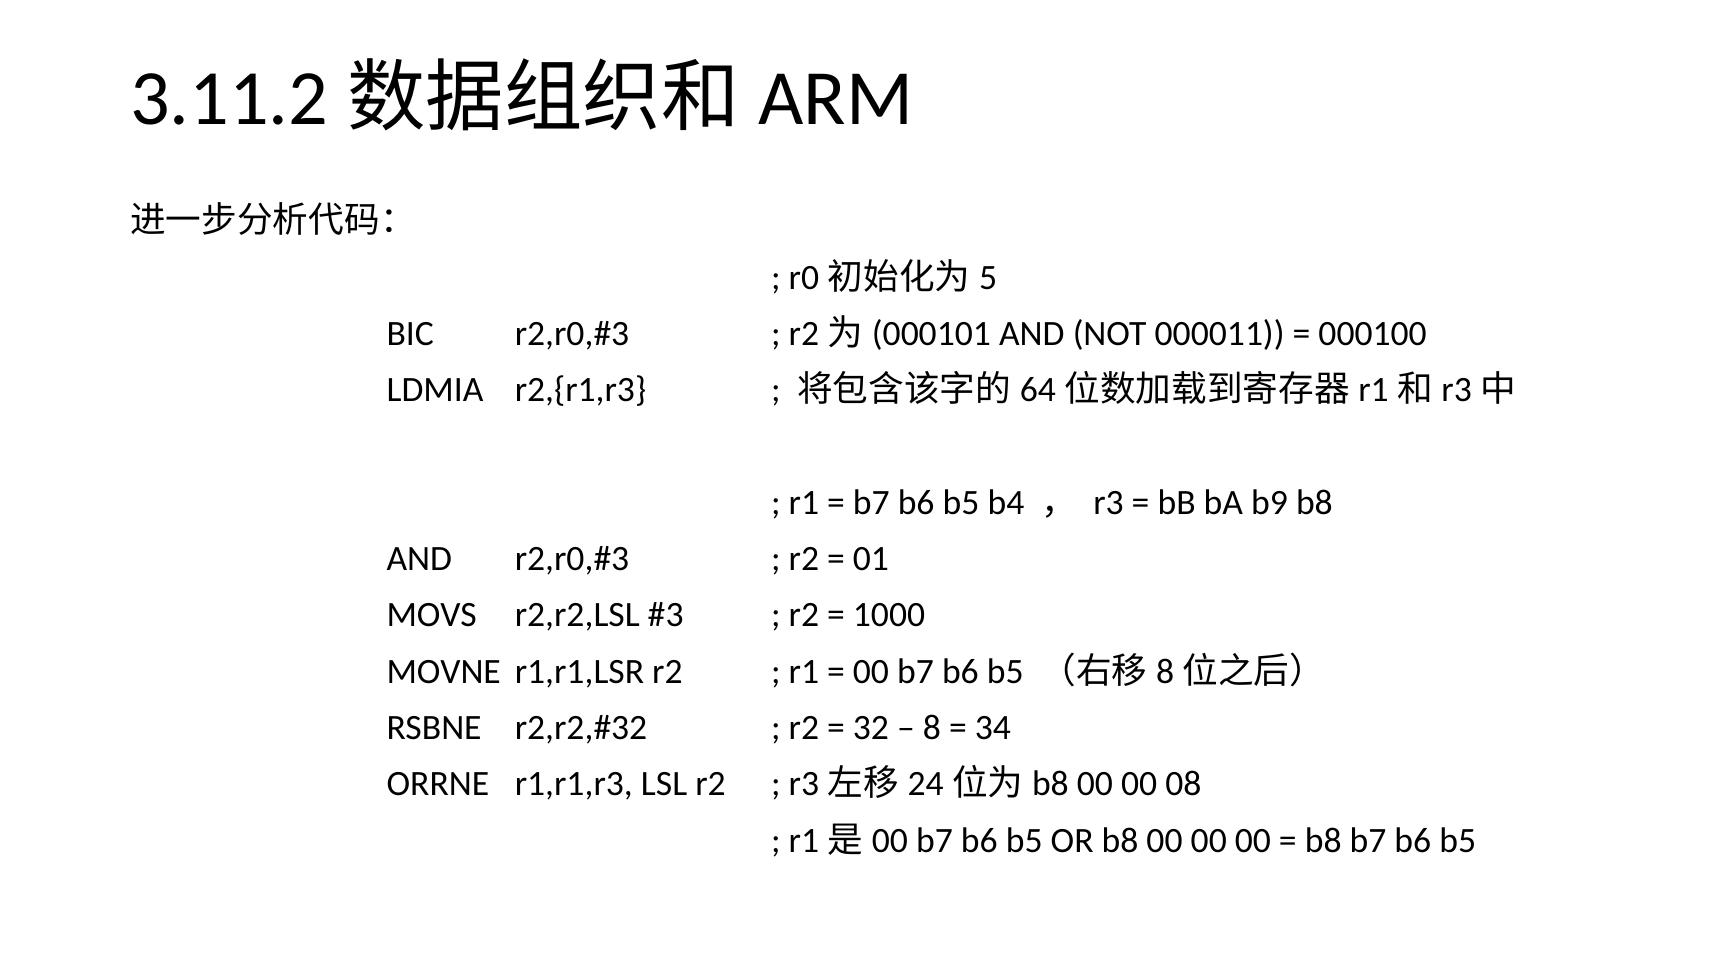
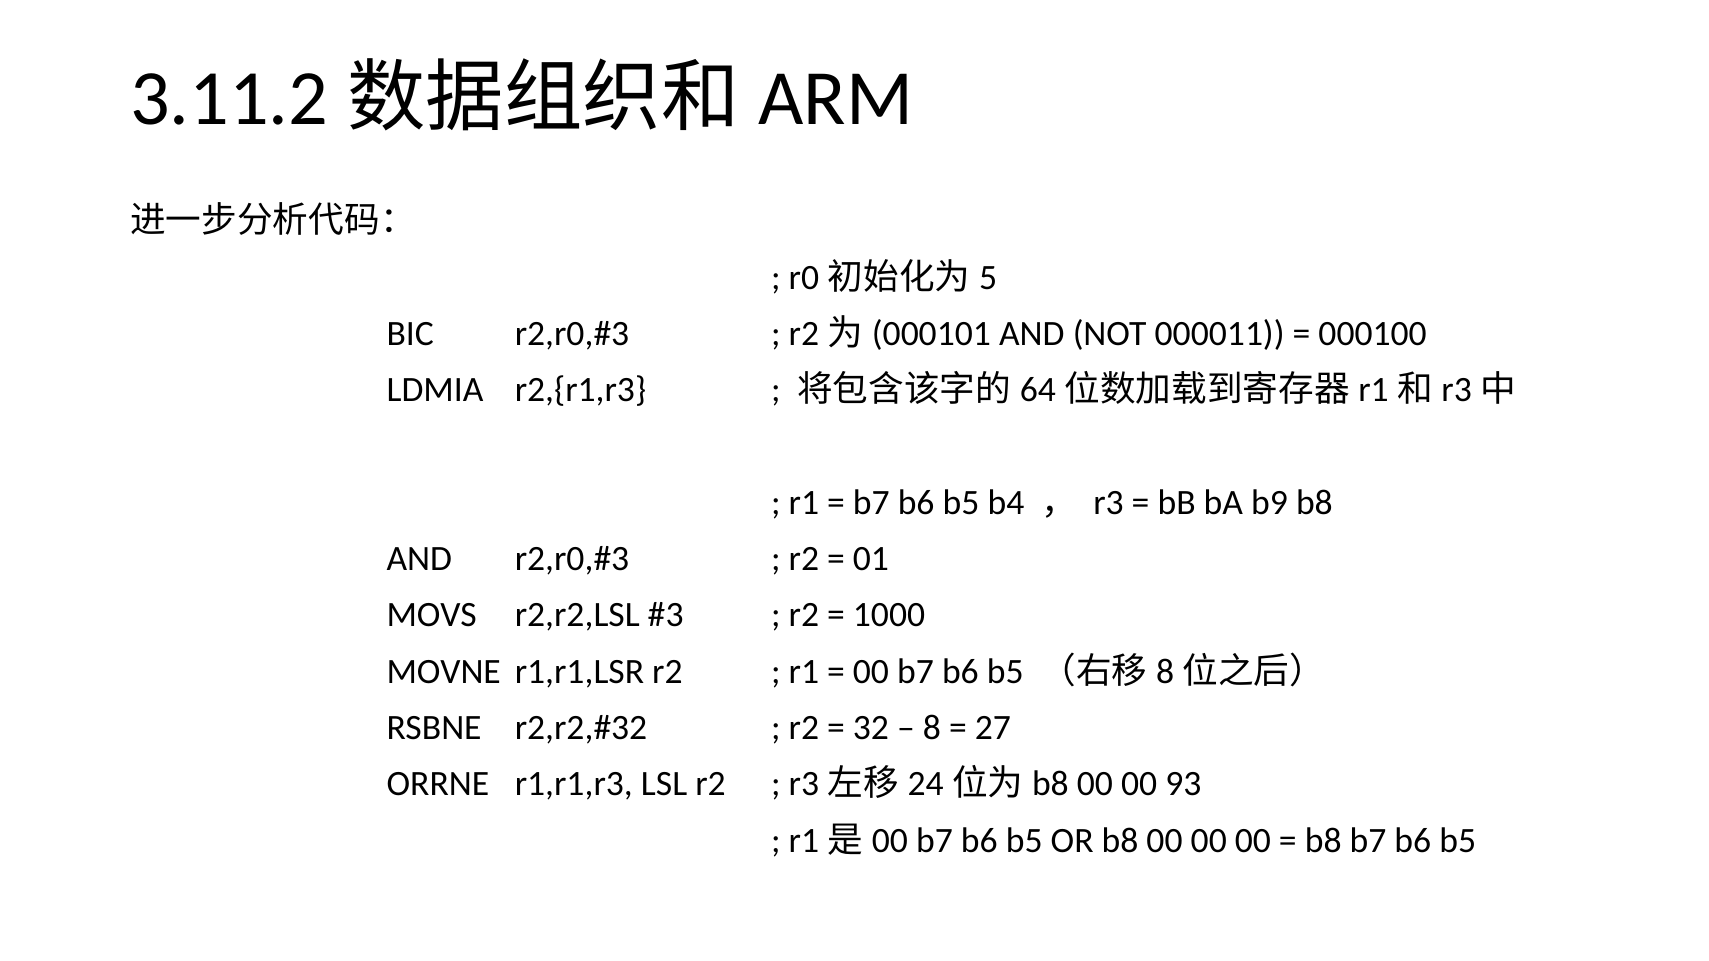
34: 34 -> 27
08: 08 -> 93
